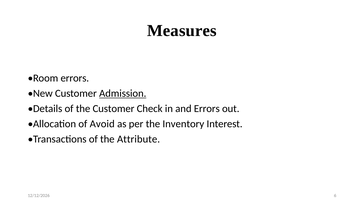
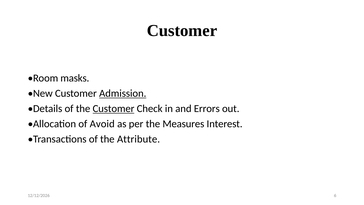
Measures at (182, 31): Measures -> Customer
Room errors: errors -> masks
Customer at (114, 109) underline: none -> present
Inventory: Inventory -> Measures
